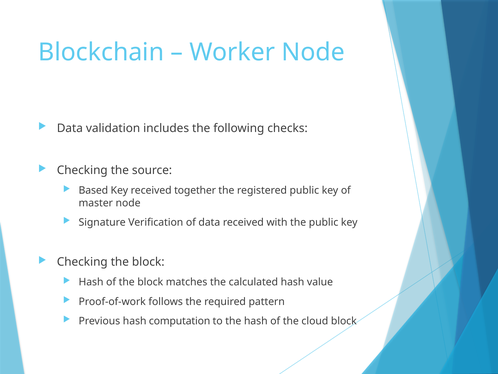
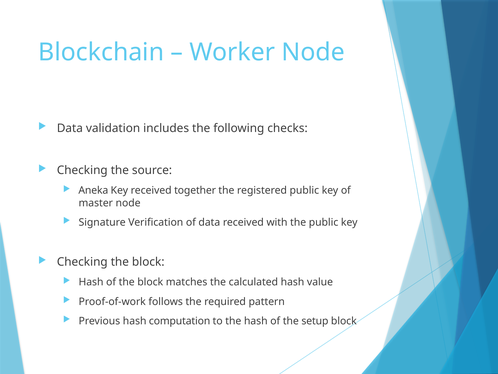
Based: Based -> Aneka
cloud: cloud -> setup
